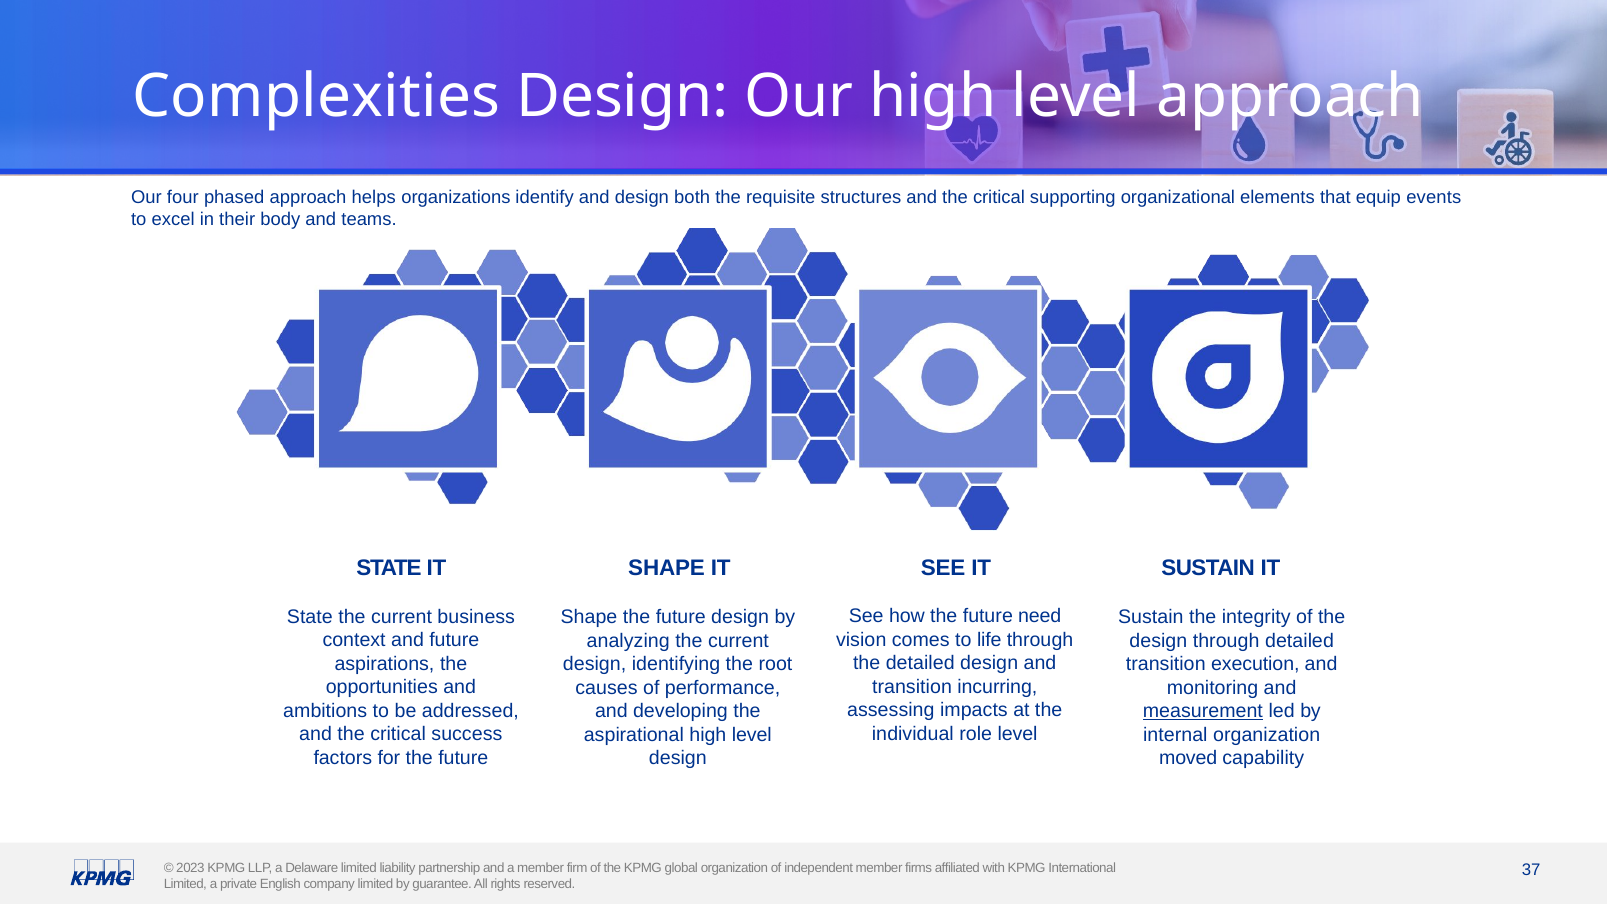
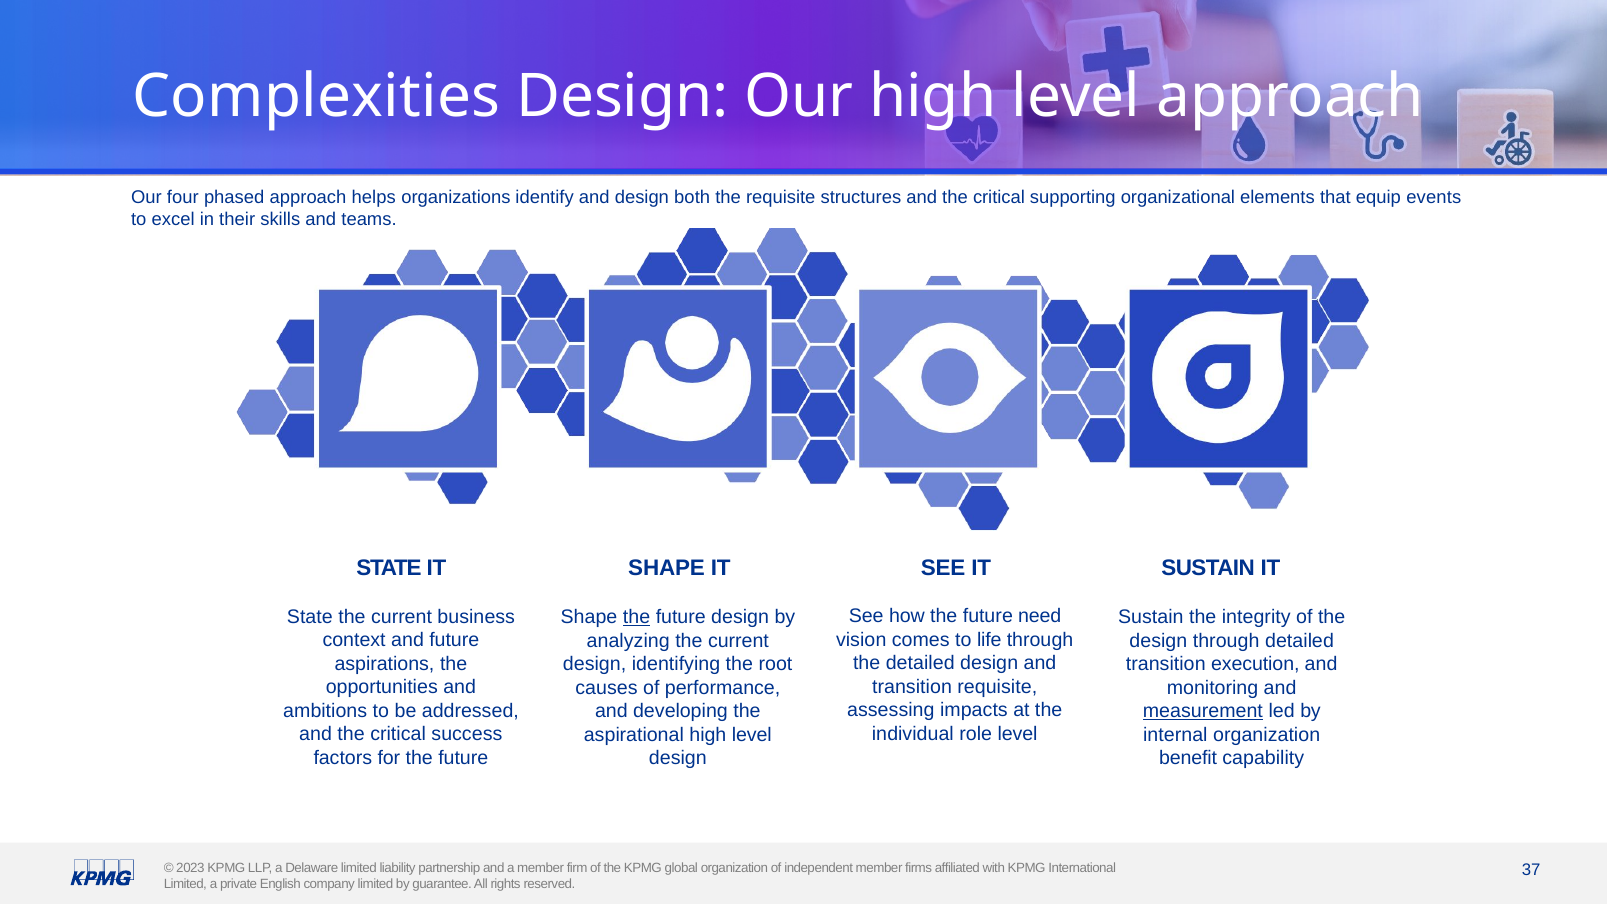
body: body -> skills
the at (637, 617) underline: none -> present
transition incurring: incurring -> requisite
moved: moved -> benefit
